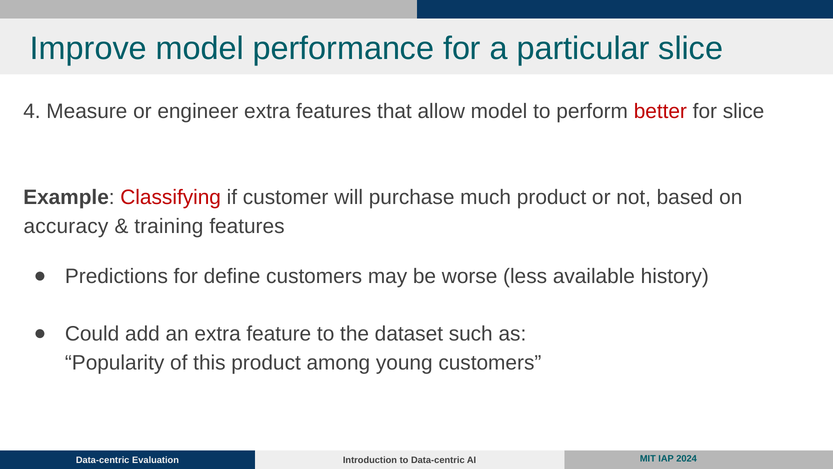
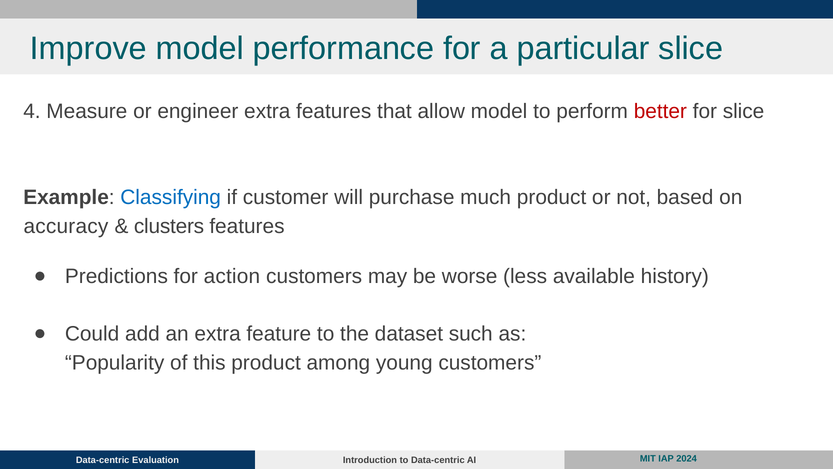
Classifying colour: red -> blue
training: training -> clusters
define: define -> action
